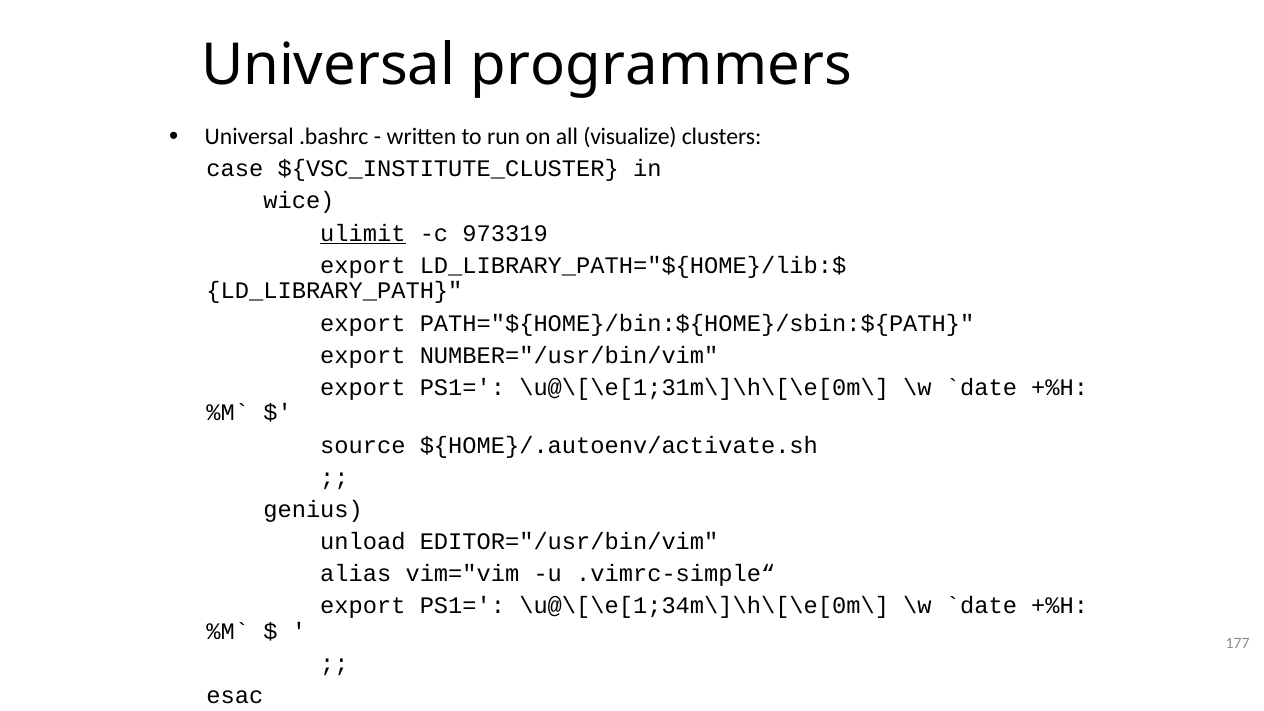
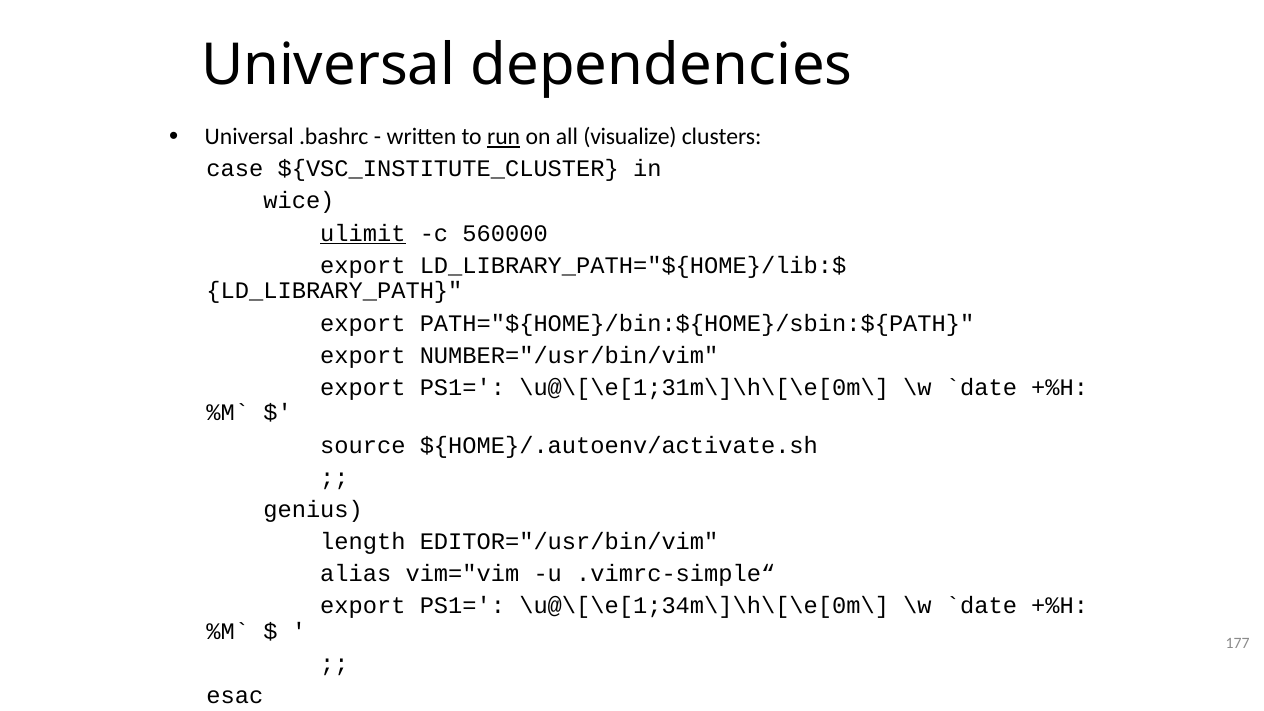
programmers: programmers -> dependencies
run underline: none -> present
973319: 973319 -> 560000
unload: unload -> length
